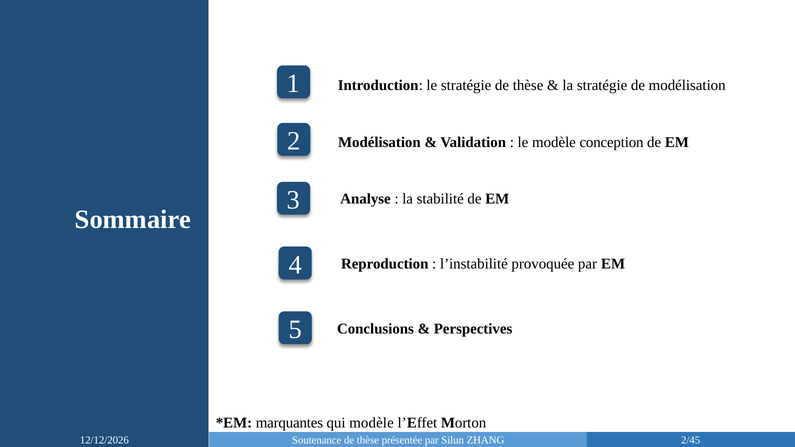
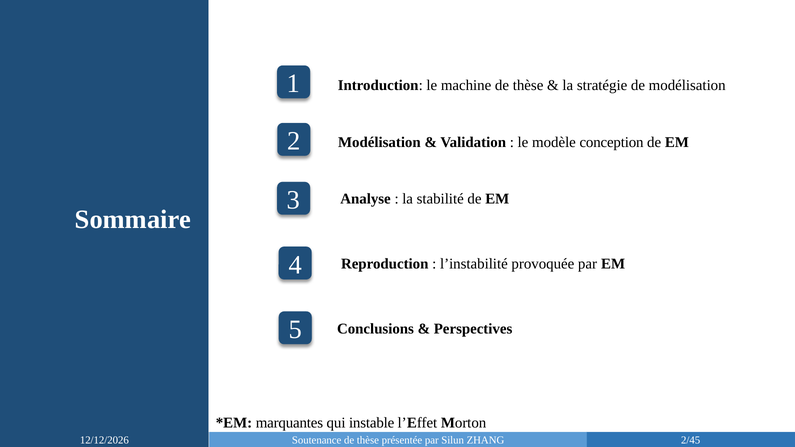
le stratégie: stratégie -> machine
qui modèle: modèle -> instable
